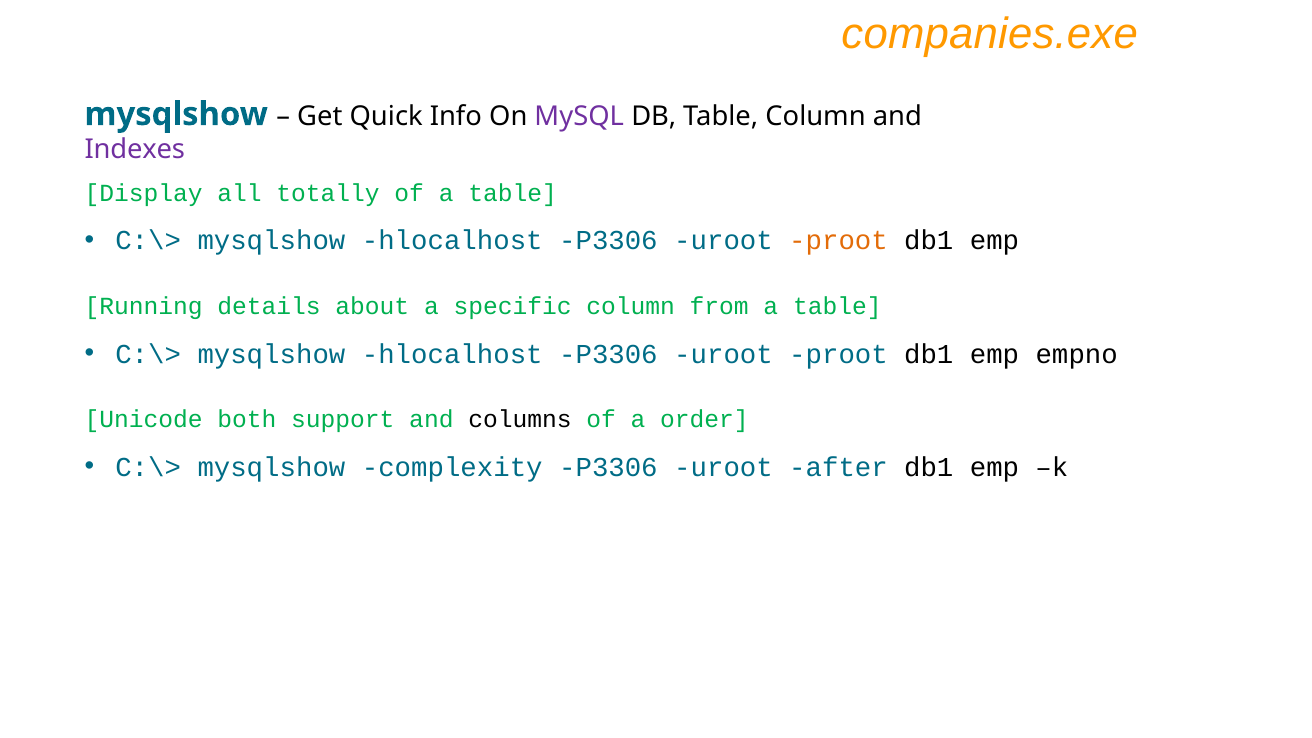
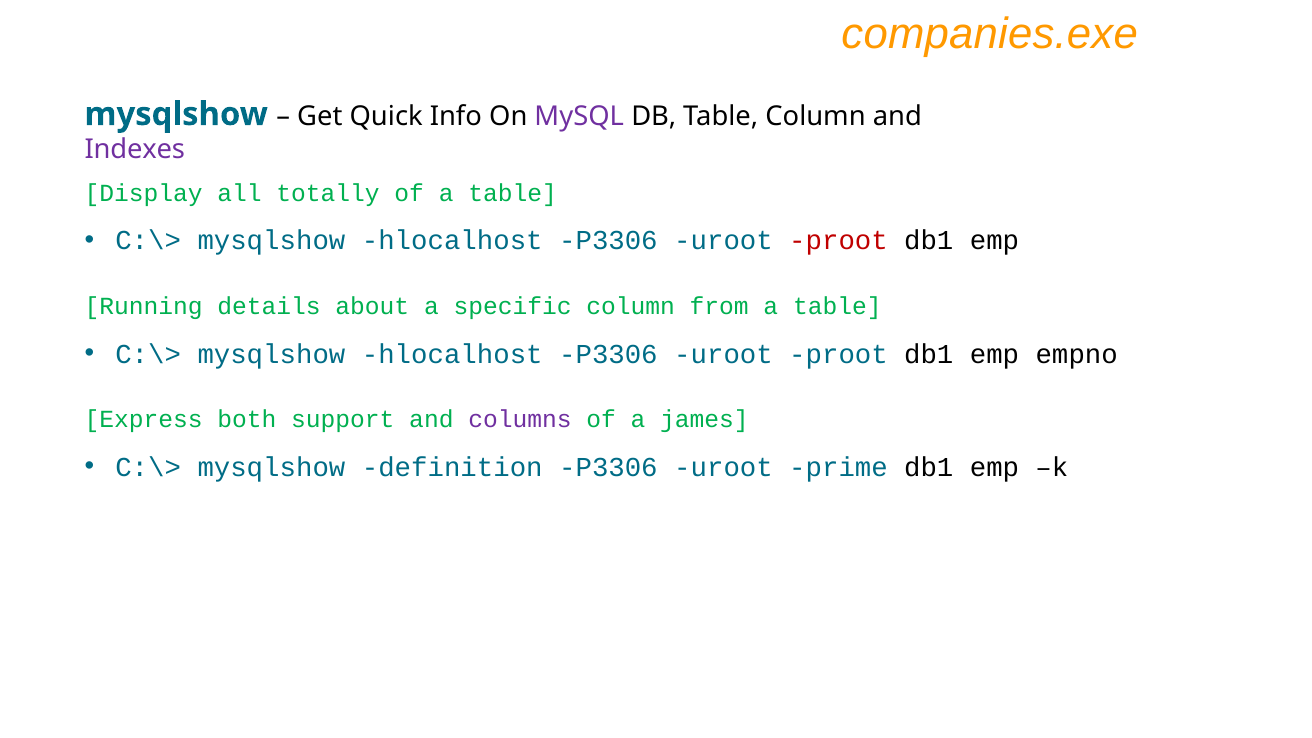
proot at (838, 241) colour: orange -> red
Unicode: Unicode -> Express
columns colour: black -> purple
order: order -> james
complexity: complexity -> definition
after: after -> prime
